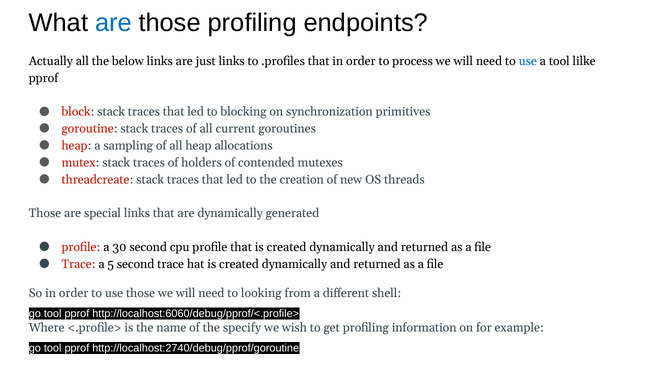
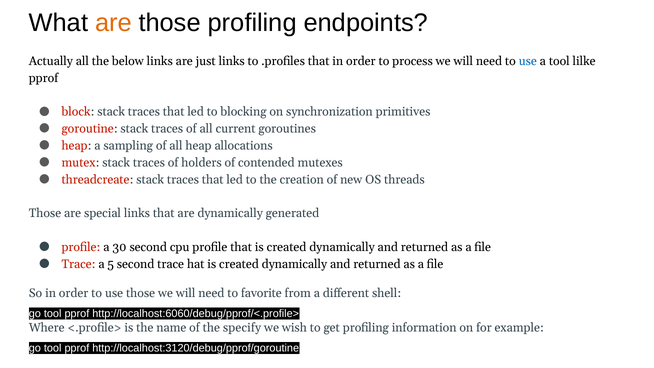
are at (113, 23) colour: blue -> orange
looking: looking -> favorite
http://localhost:2740/debug/pprof/goroutine: http://localhost:2740/debug/pprof/goroutine -> http://localhost:3120/debug/pprof/goroutine
